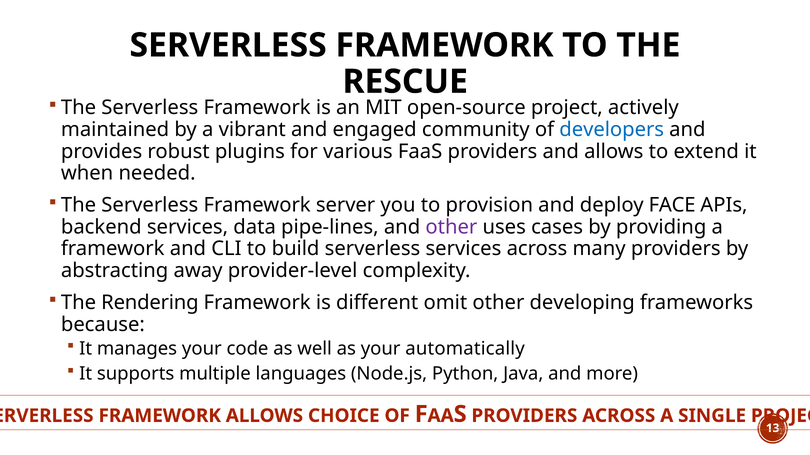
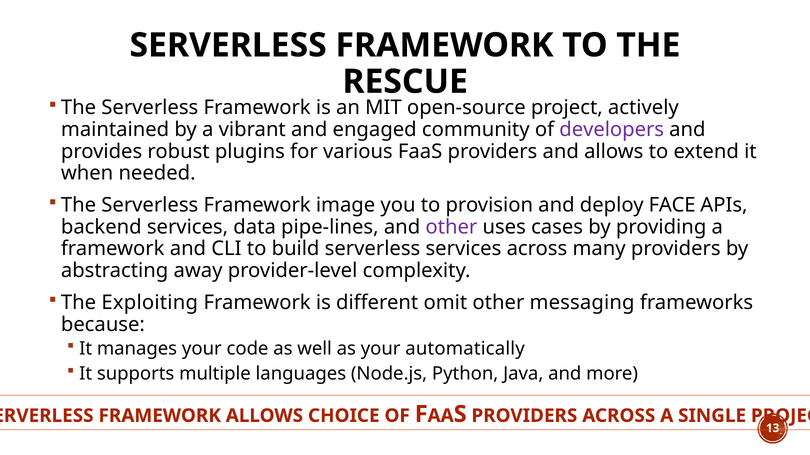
developers colour: blue -> purple
server: server -> image
Rendering: Rendering -> Exploiting
developing: developing -> messaging
